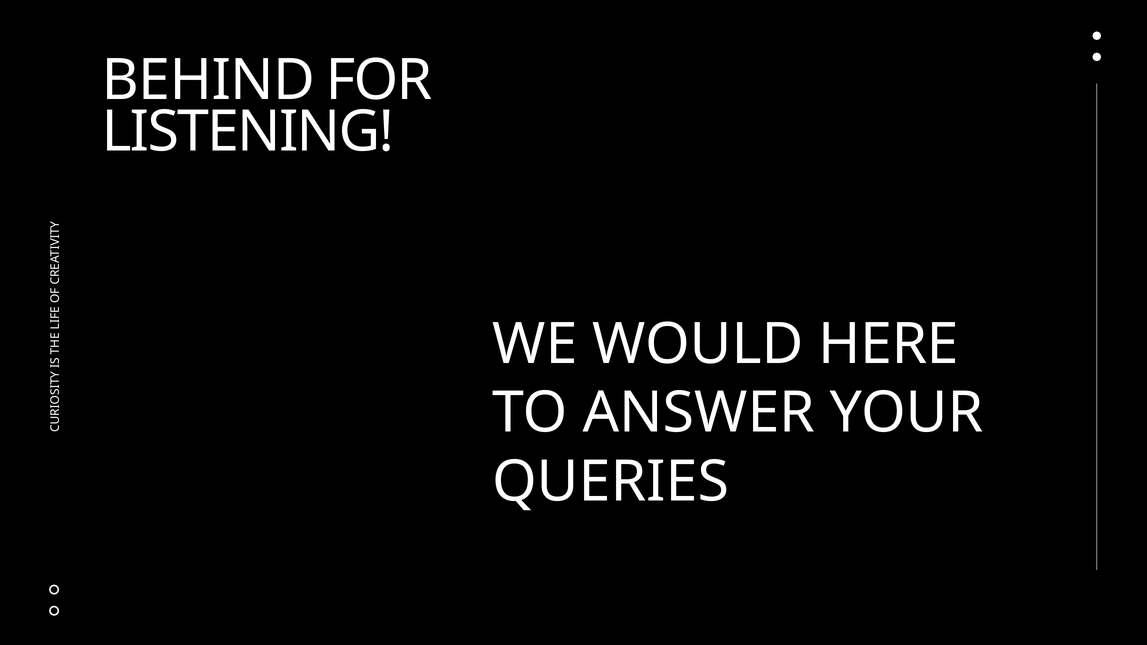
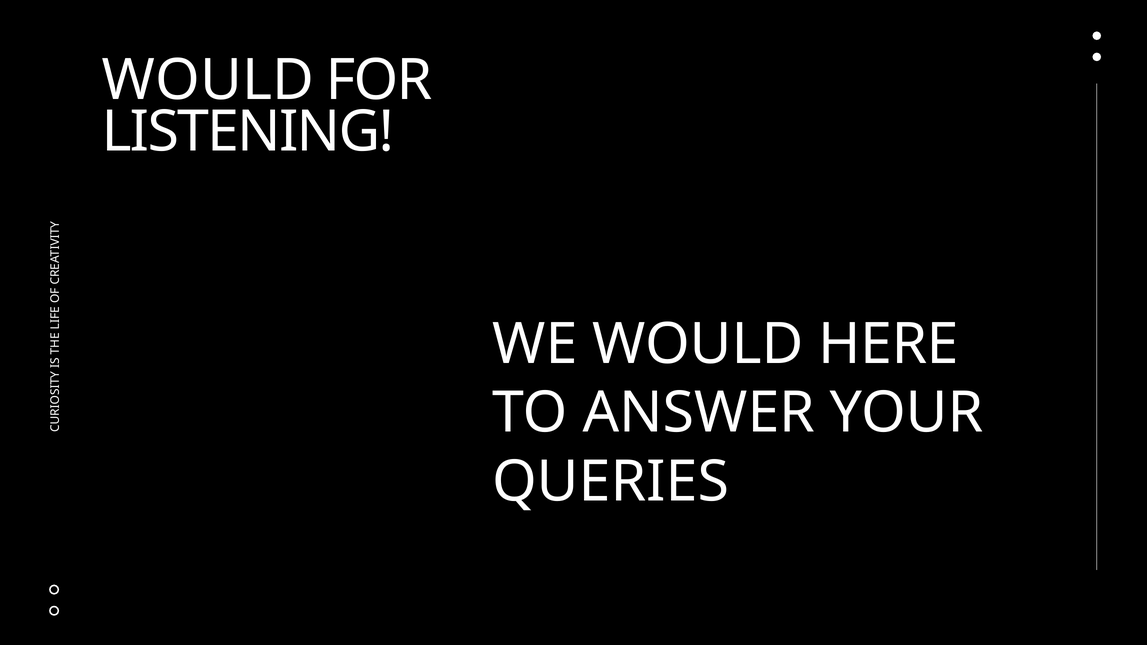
BEHIND at (208, 80): BEHIND -> WOULD
